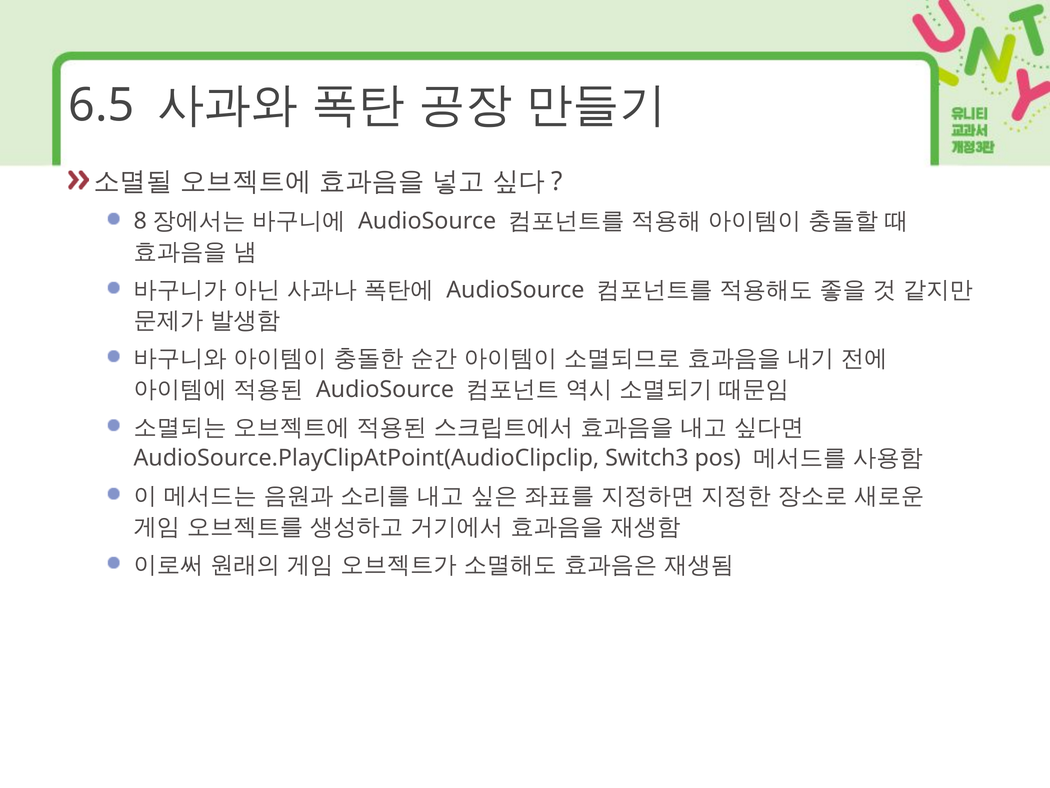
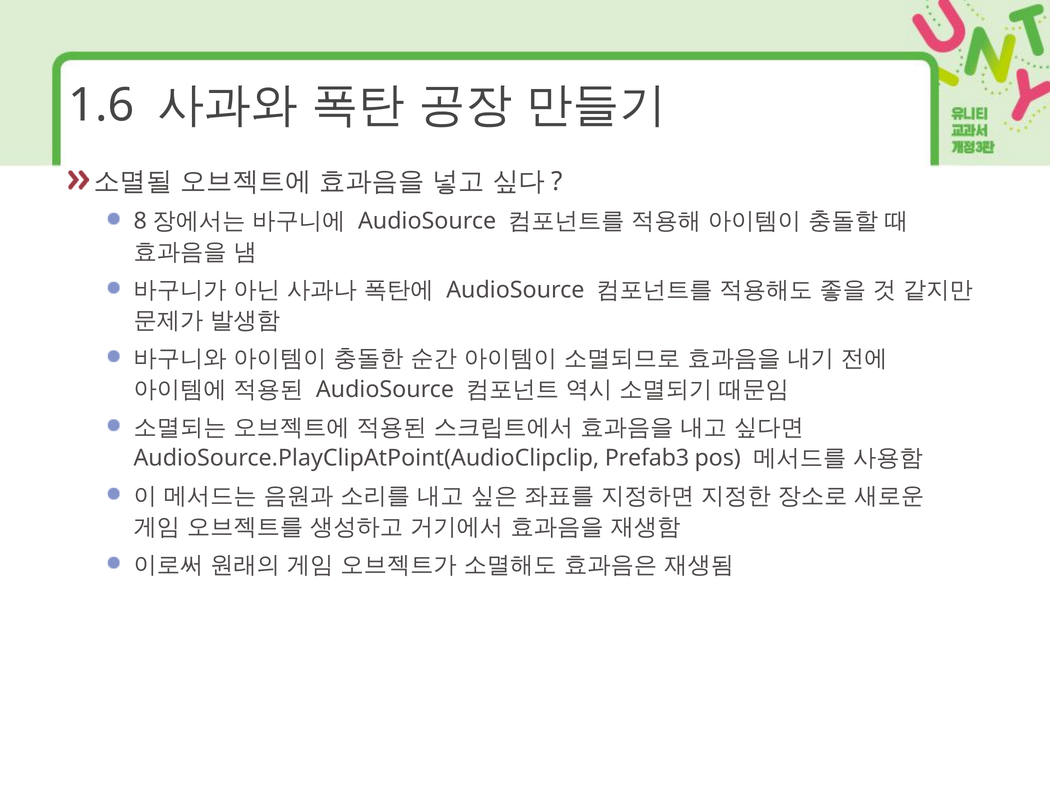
6.5: 6.5 -> 1.6
Switch3: Switch3 -> Prefab3
